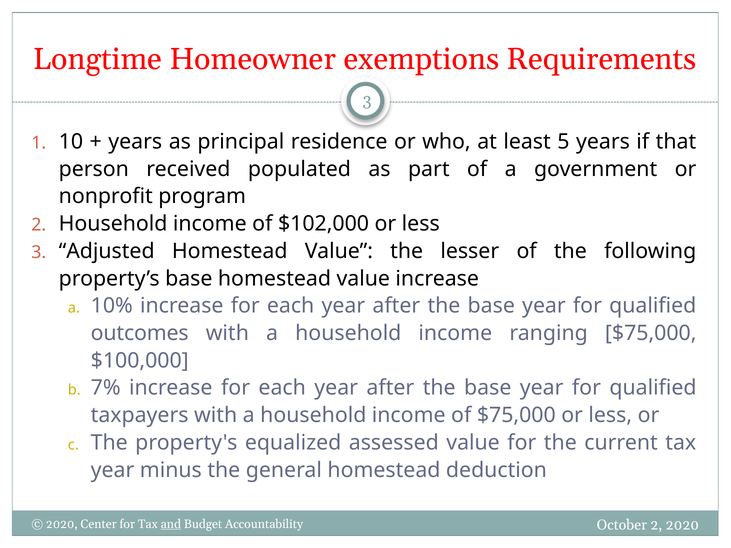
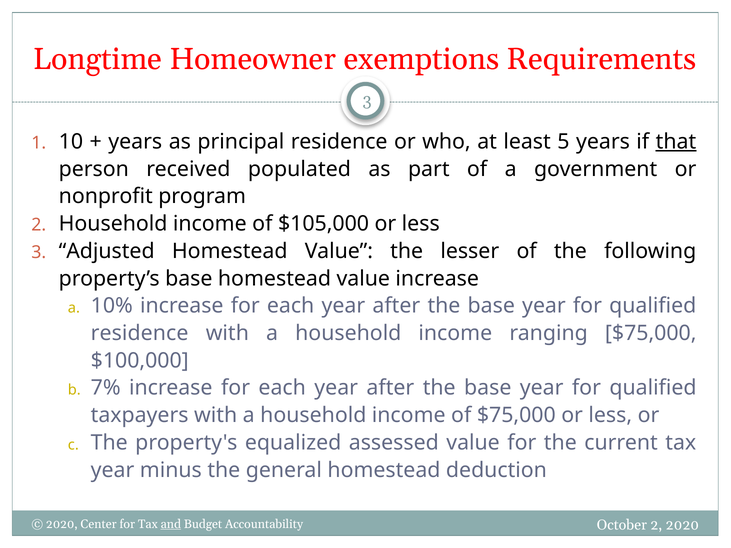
that underline: none -> present
$102,000: $102,000 -> $105,000
outcomes at (140, 333): outcomes -> residence
